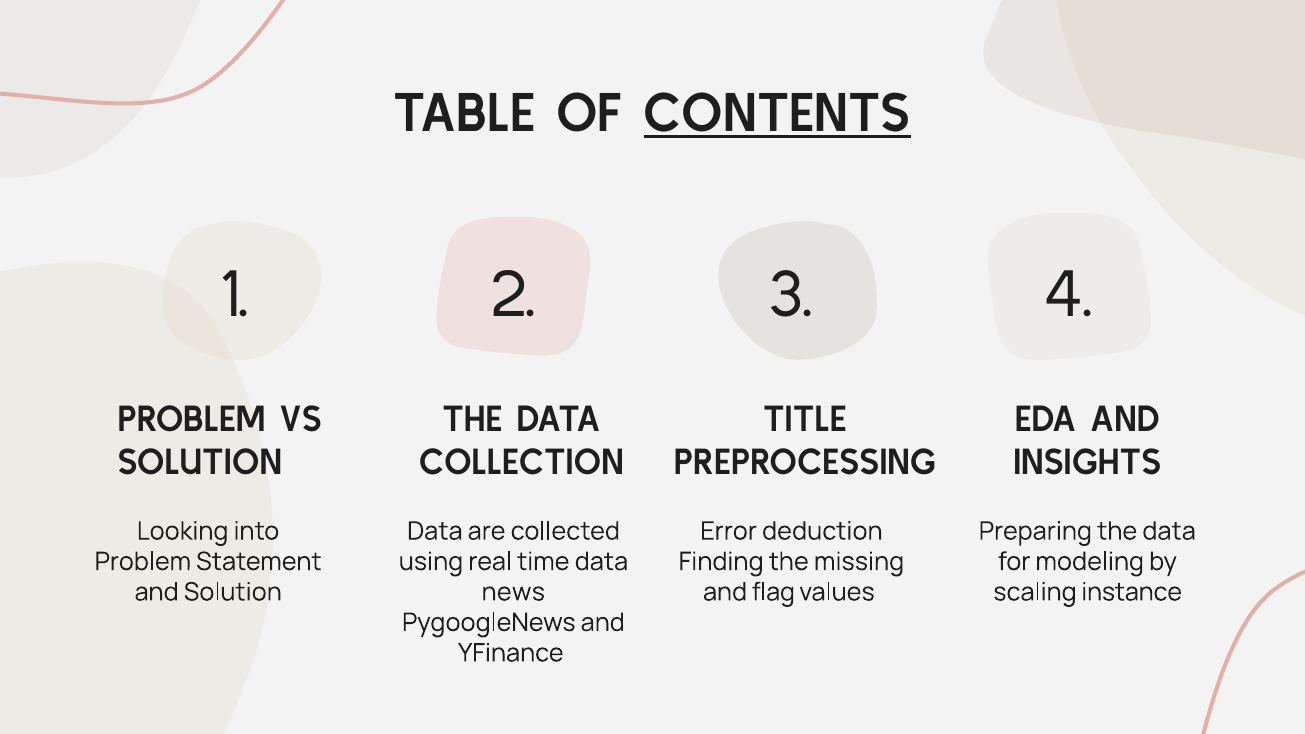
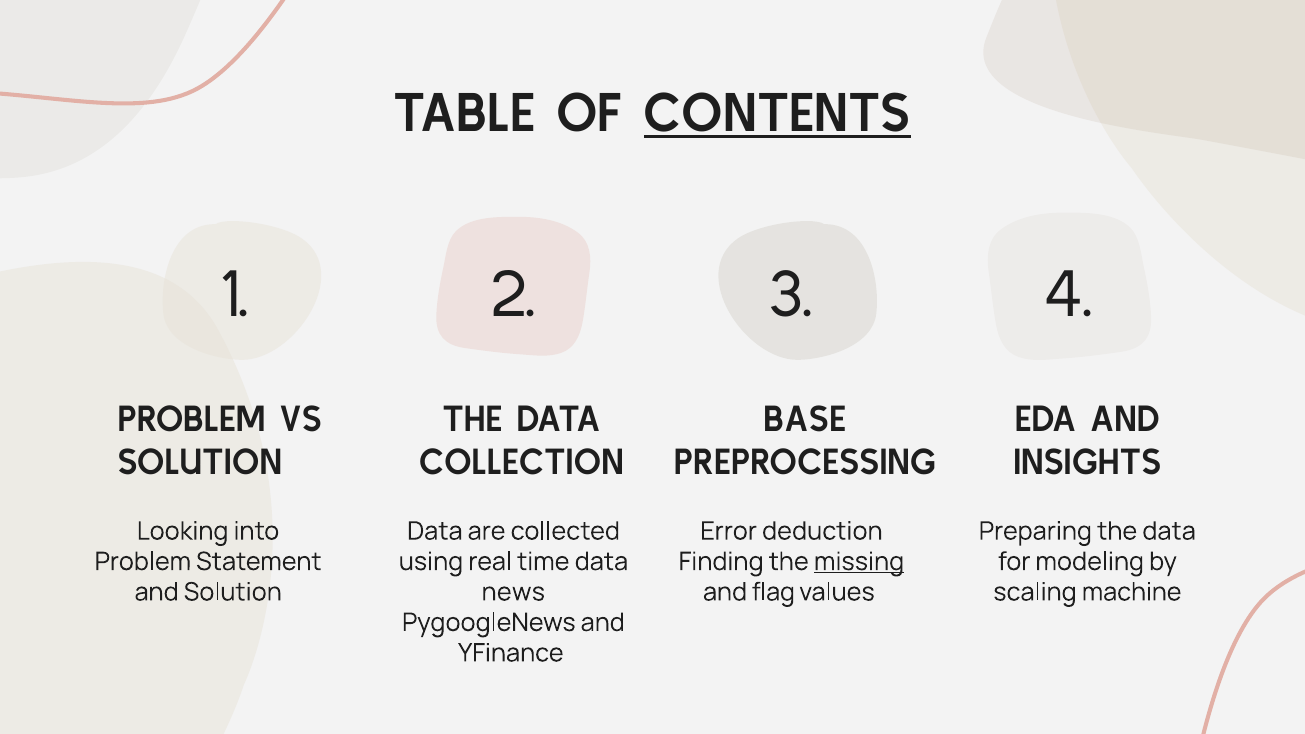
TITLE: TITLE -> BASE
missing underline: none -> present
instance: instance -> machine
